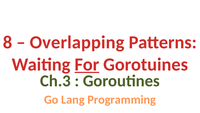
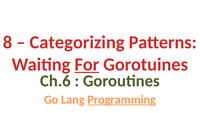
Overlapping: Overlapping -> Categorizing
Ch.3: Ch.3 -> Ch.6
Programming underline: none -> present
